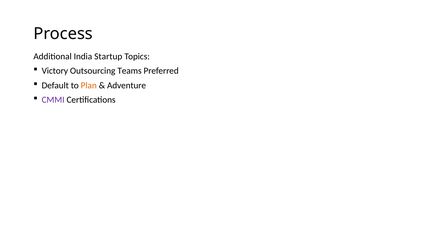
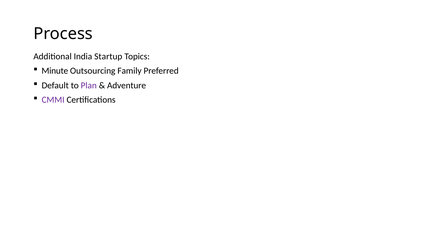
Victory: Victory -> Minute
Teams: Teams -> Family
Plan colour: orange -> purple
